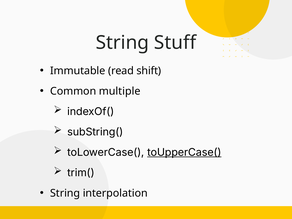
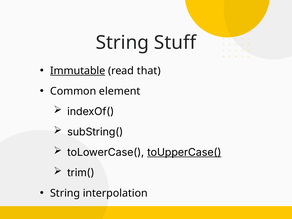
Immutable underline: none -> present
shift: shift -> that
multiple: multiple -> element
